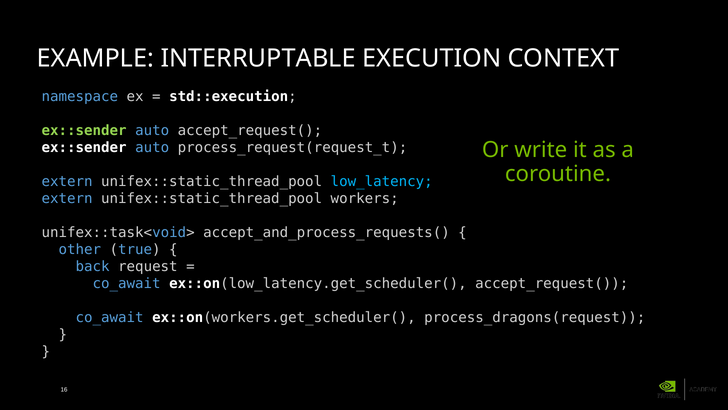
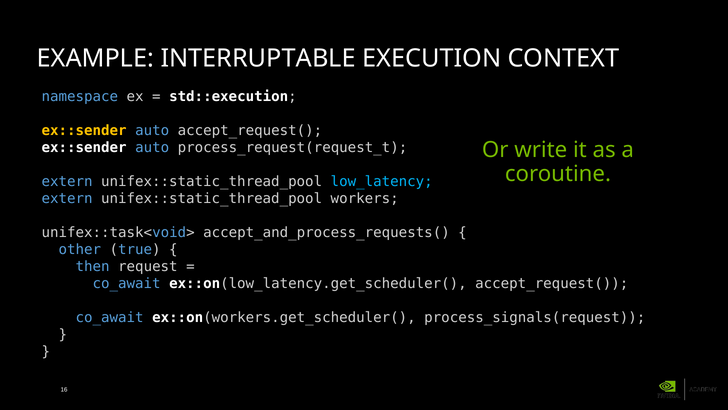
ex::sender at (84, 130) colour: light green -> yellow
back: back -> then
process_dragons(request: process_dragons(request -> process_signals(request
